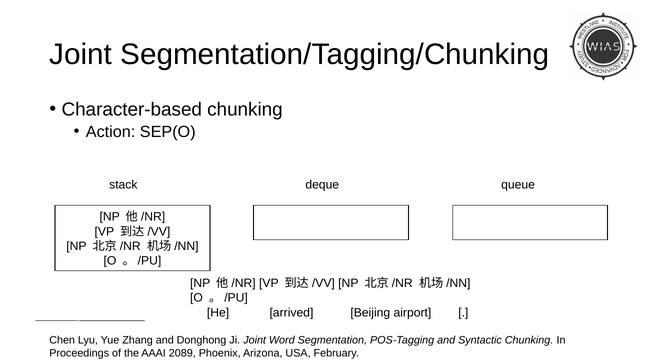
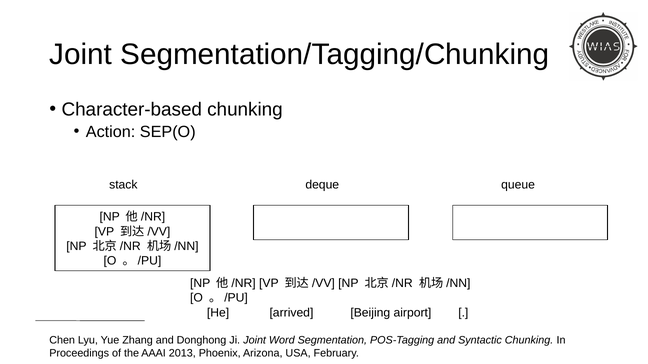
2089: 2089 -> 2013
